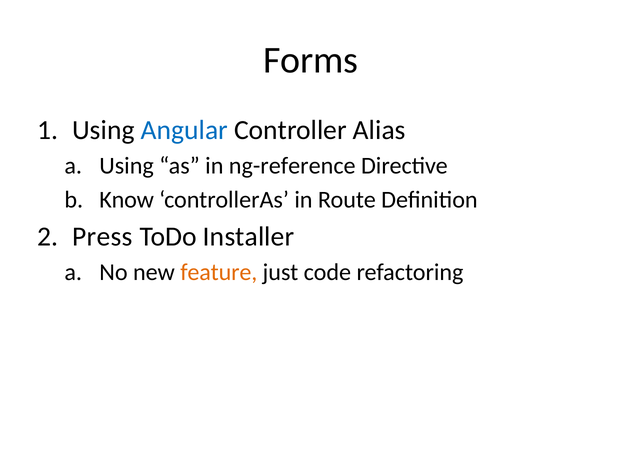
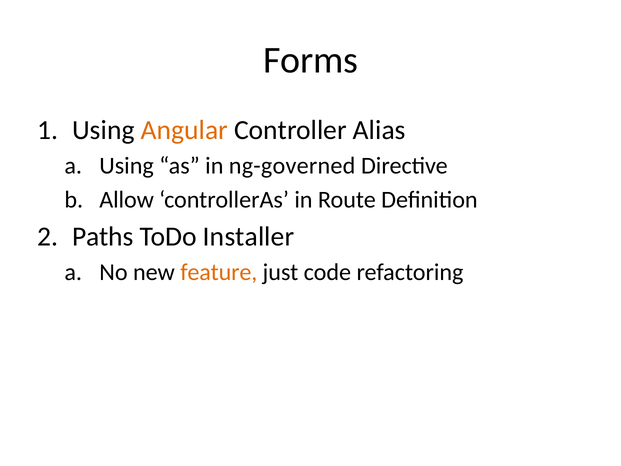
Angular colour: blue -> orange
ng-reference: ng-reference -> ng-governed
Know: Know -> Allow
Press: Press -> Paths
